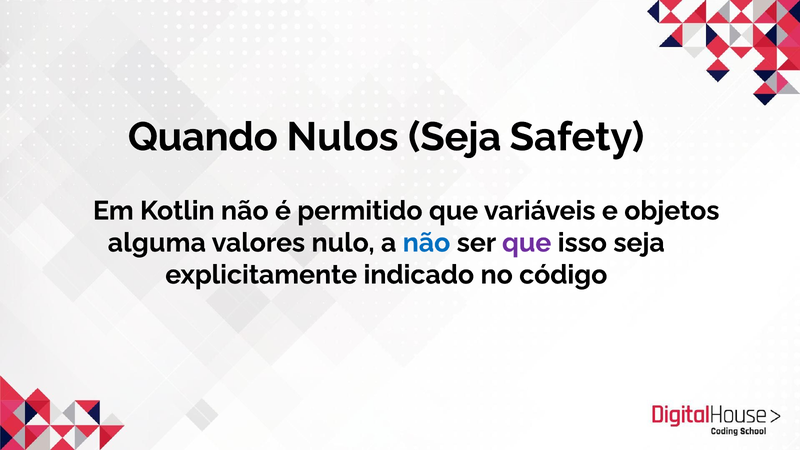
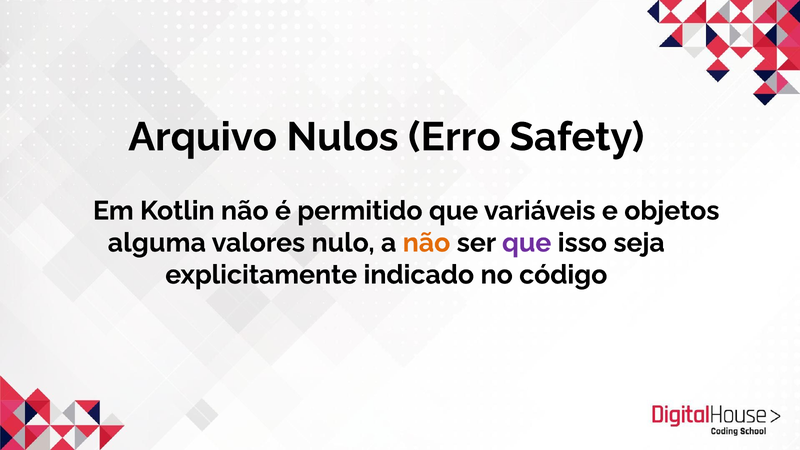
Quando: Quando -> Arquivo
Nulos Seja: Seja -> Erro
não at (426, 243) colour: blue -> orange
